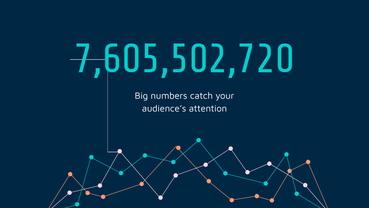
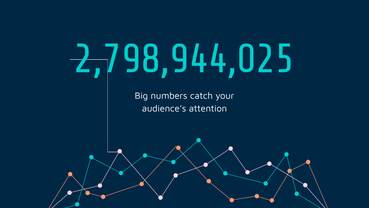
7,605,502,720: 7,605,502,720 -> 2,798,944,025
